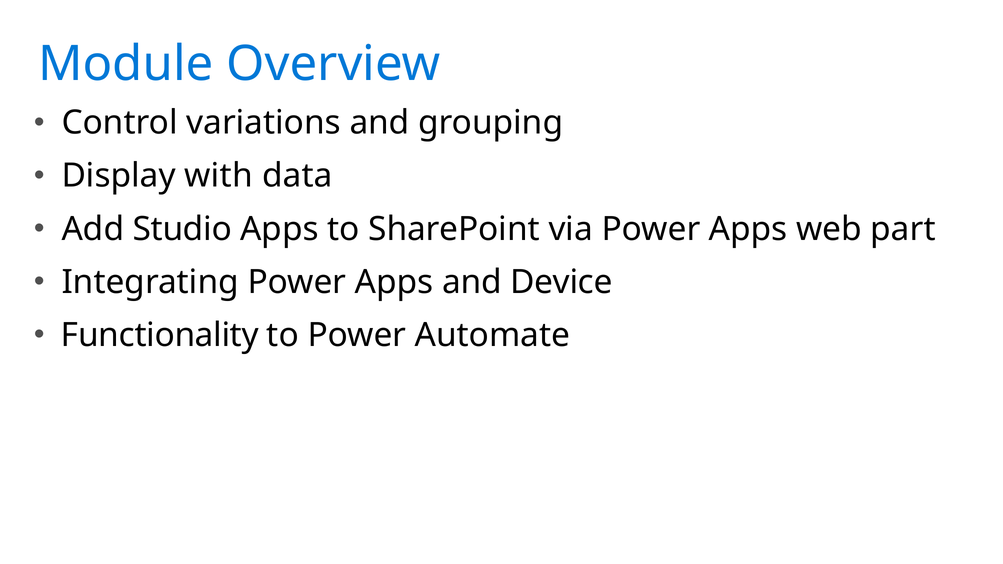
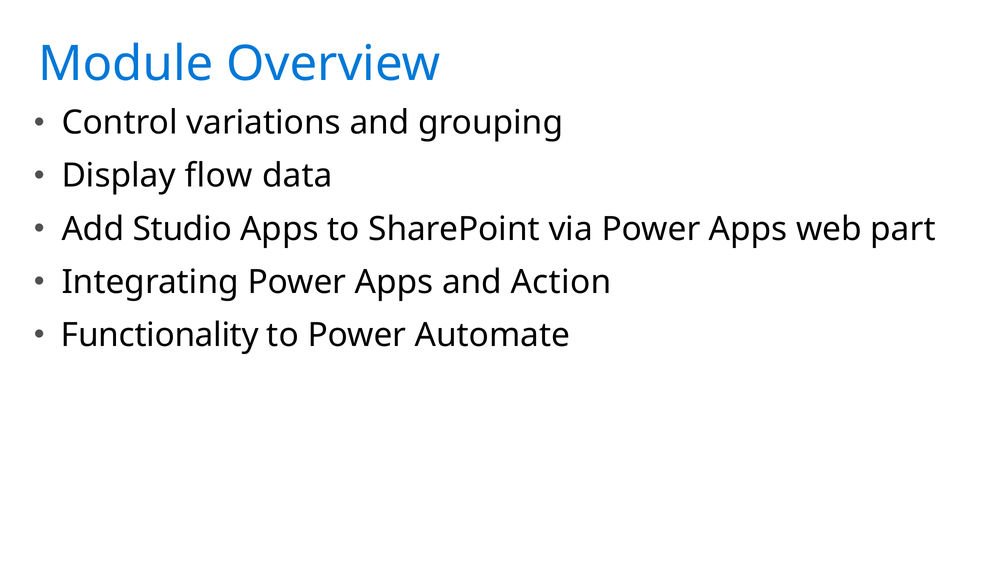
with: with -> flow
Device: Device -> Action
